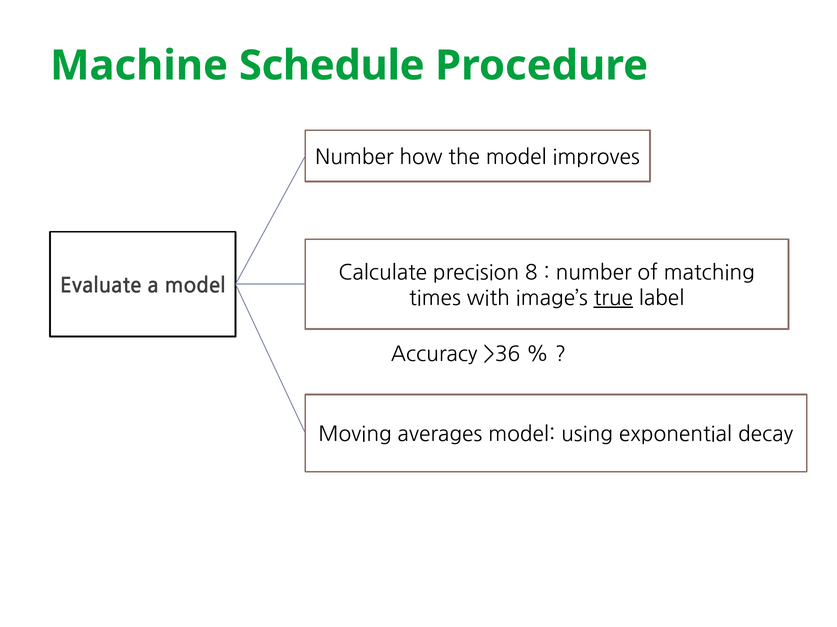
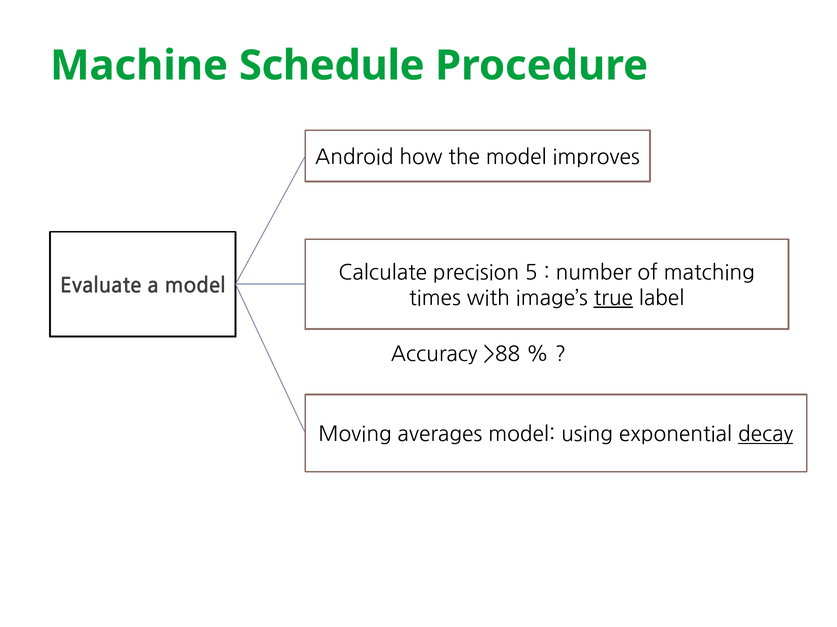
Number at (354, 158): Number -> Android
8: 8 -> 5
>36: >36 -> >88
decay underline: none -> present
